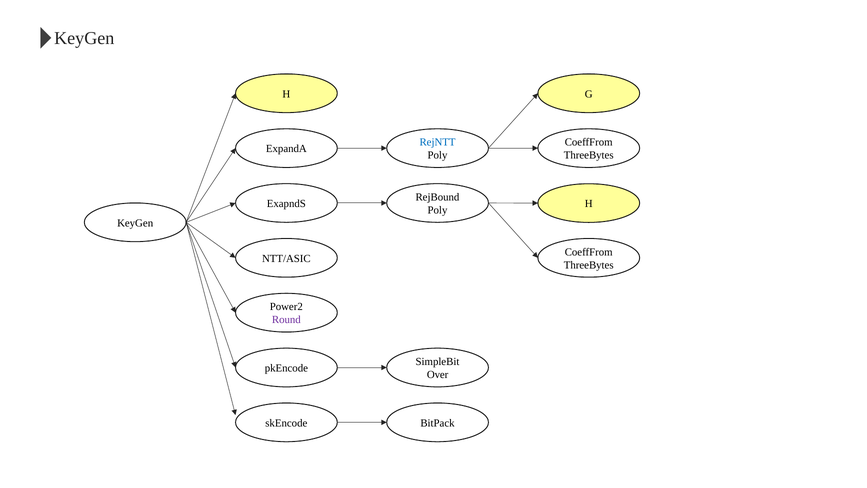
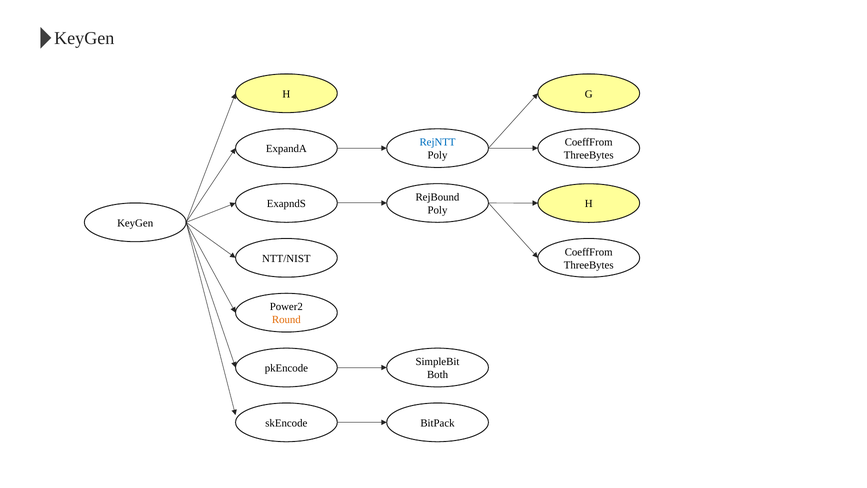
NTT/ASIC: NTT/ASIC -> NTT/NIST
Round colour: purple -> orange
Over: Over -> Both
